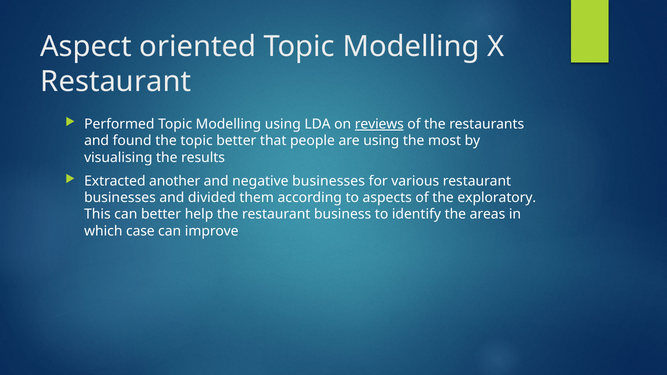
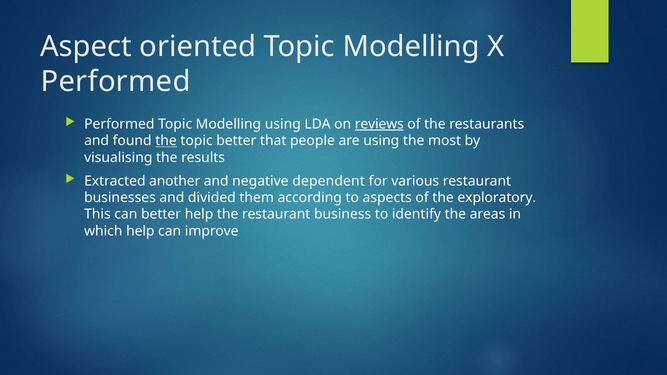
Restaurant at (116, 82): Restaurant -> Performed
the at (166, 141) underline: none -> present
negative businesses: businesses -> dependent
which case: case -> help
